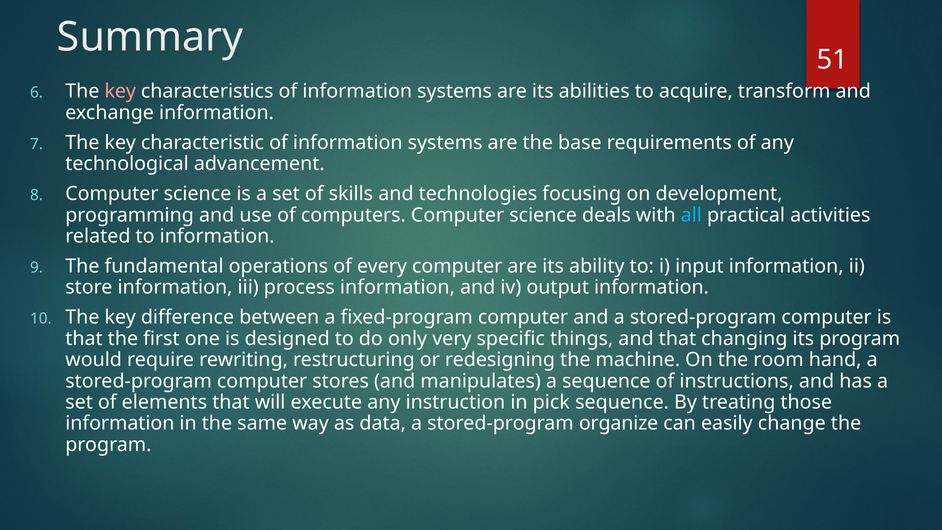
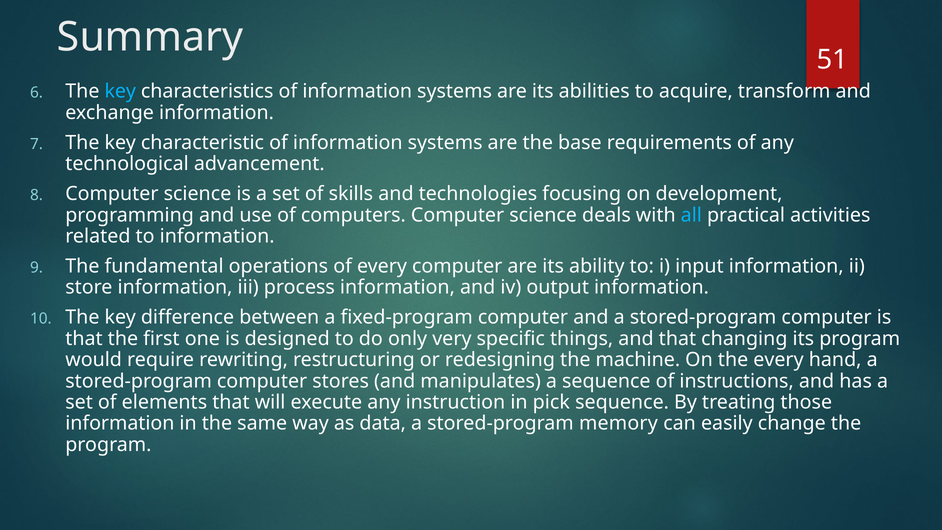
key at (120, 91) colour: pink -> light blue
the room: room -> every
organize: organize -> memory
